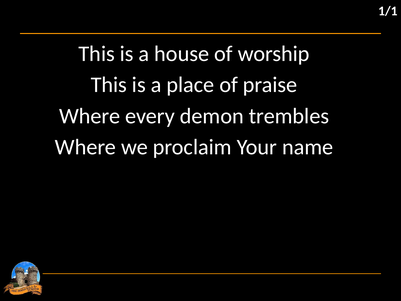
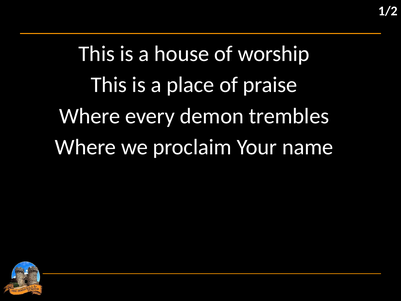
1/1: 1/1 -> 1/2
